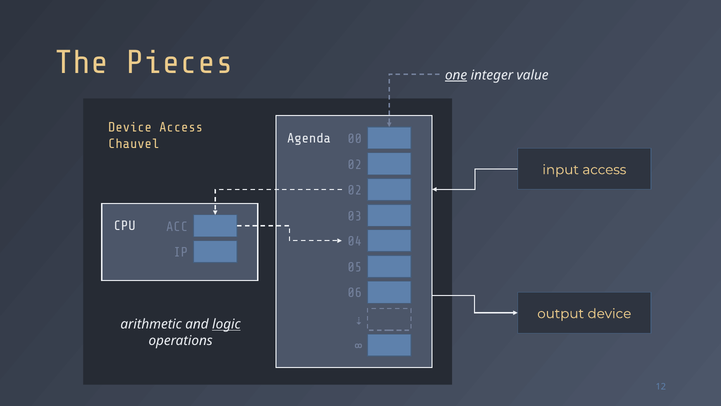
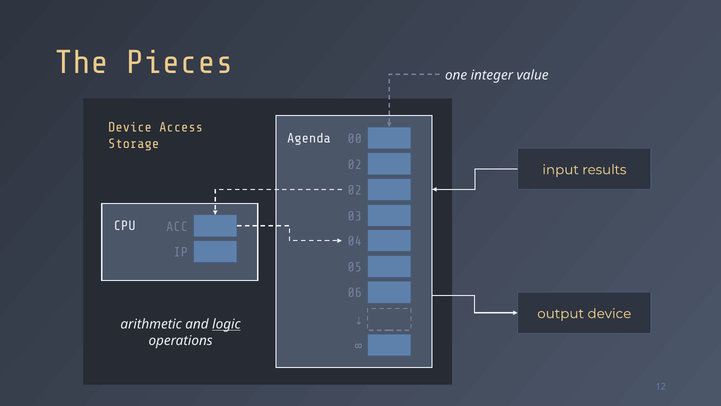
one underline: present -> none
Chauvel: Chauvel -> Storage
input access: access -> results
